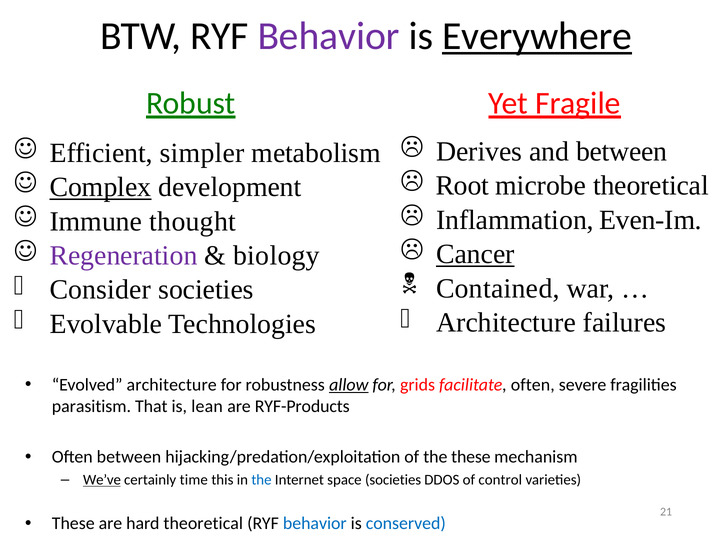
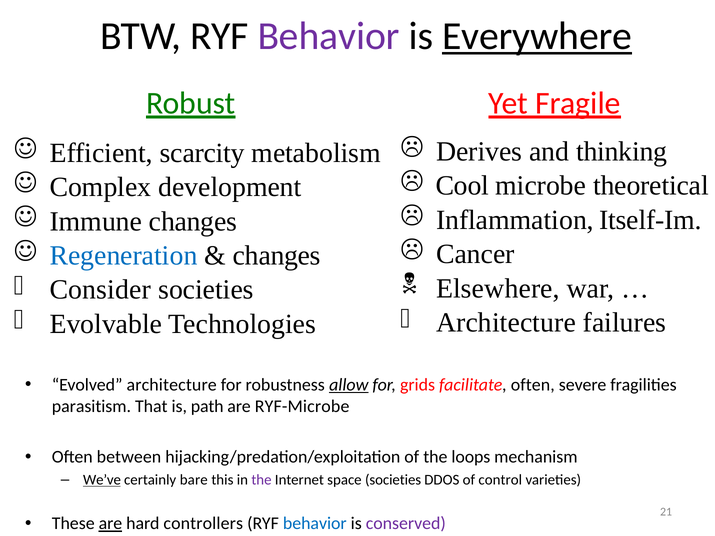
and between: between -> thinking
simpler: simpler -> scarcity
Root: Root -> Cool
Complex underline: present -> none
Even-Im: Even-Im -> Itself-Im
Immune thought: thought -> changes
Cancer underline: present -> none
Regeneration colour: purple -> blue
biology at (277, 256): biology -> changes
Contained: Contained -> Elsewhere
lean: lean -> path
RYF-Products: RYF-Products -> RYF-Microbe
the these: these -> loops
time: time -> bare
the at (261, 480) colour: blue -> purple
are at (110, 524) underline: none -> present
hard theoretical: theoretical -> controllers
conserved colour: blue -> purple
